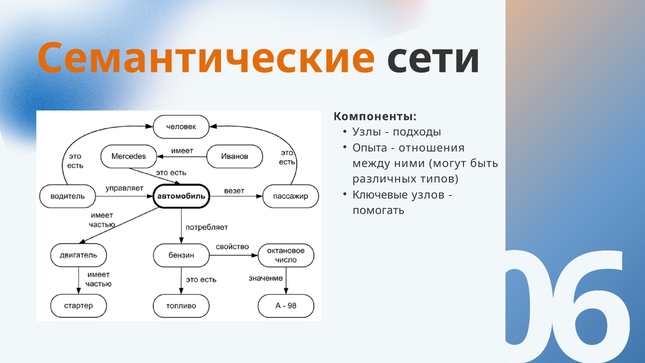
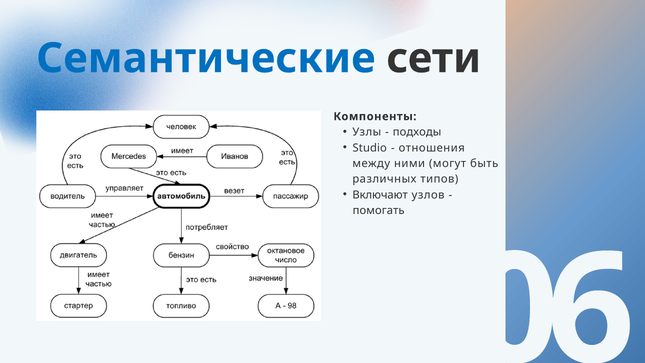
Семантические colour: orange -> blue
Опыта: Опыта -> Studio
Ключевые: Ключевые -> Включают
